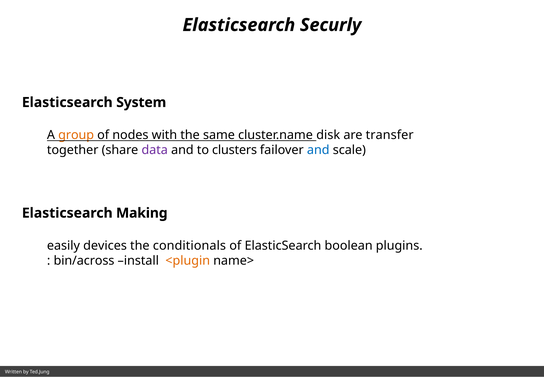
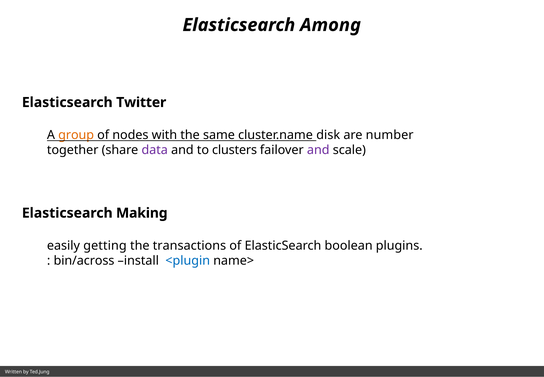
Securly: Securly -> Among
System: System -> Twitter
transfer: transfer -> number
and at (318, 150) colour: blue -> purple
devices: devices -> getting
conditionals: conditionals -> transactions
<plugin colour: orange -> blue
